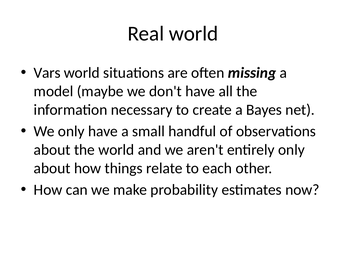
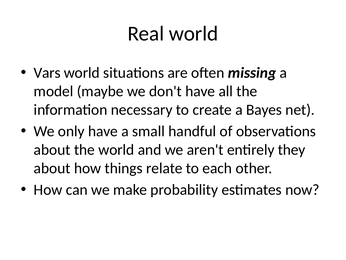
entirely only: only -> they
